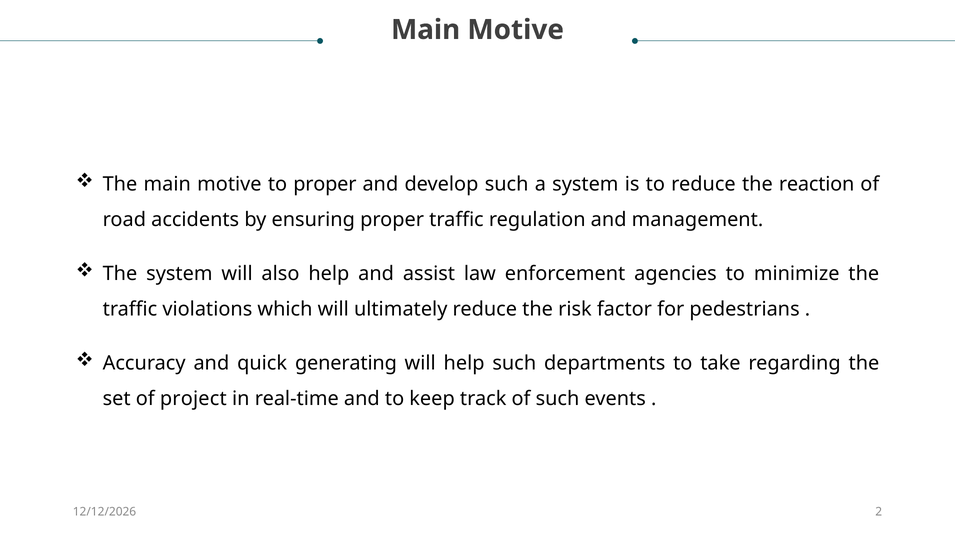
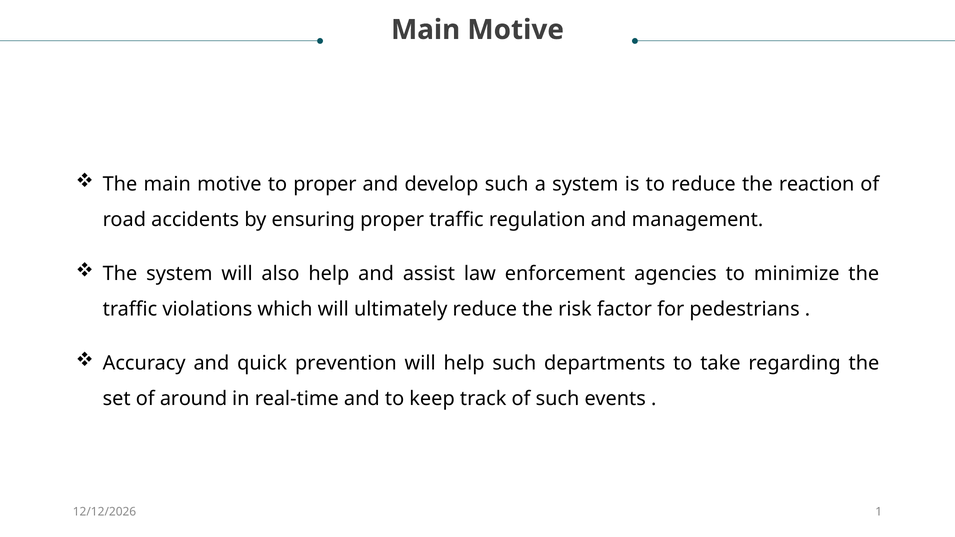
generating: generating -> prevention
project: project -> around
2: 2 -> 1
